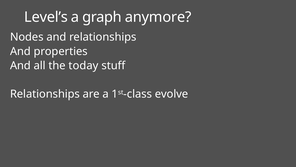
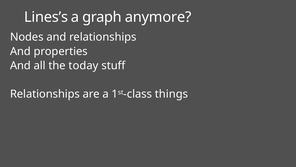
Level’s: Level’s -> Lines’s
evolve: evolve -> things
